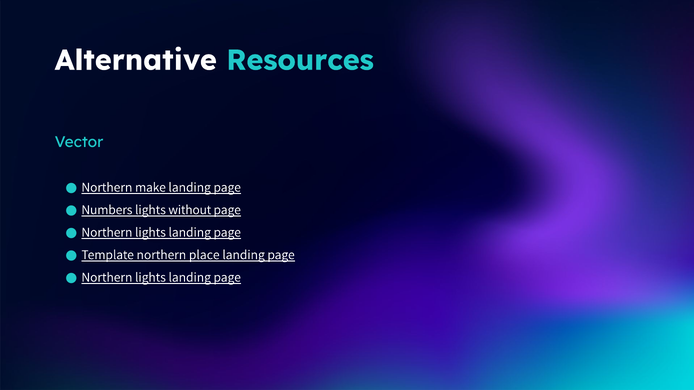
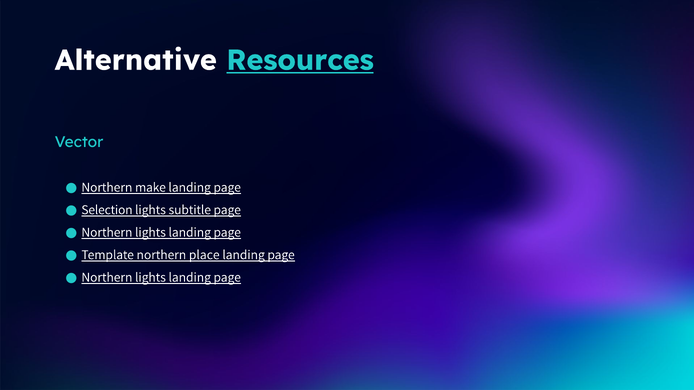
Resources underline: none -> present
Numbers: Numbers -> Selection
without: without -> subtitle
